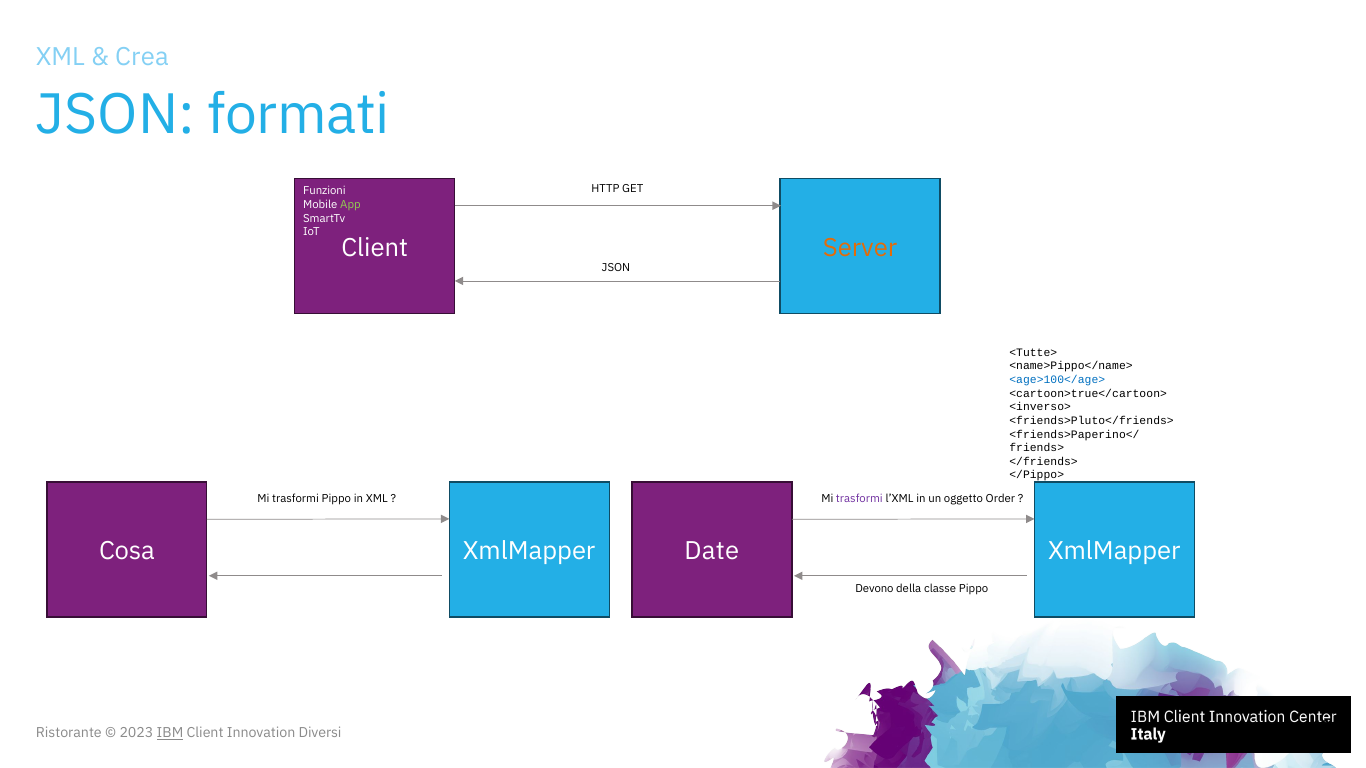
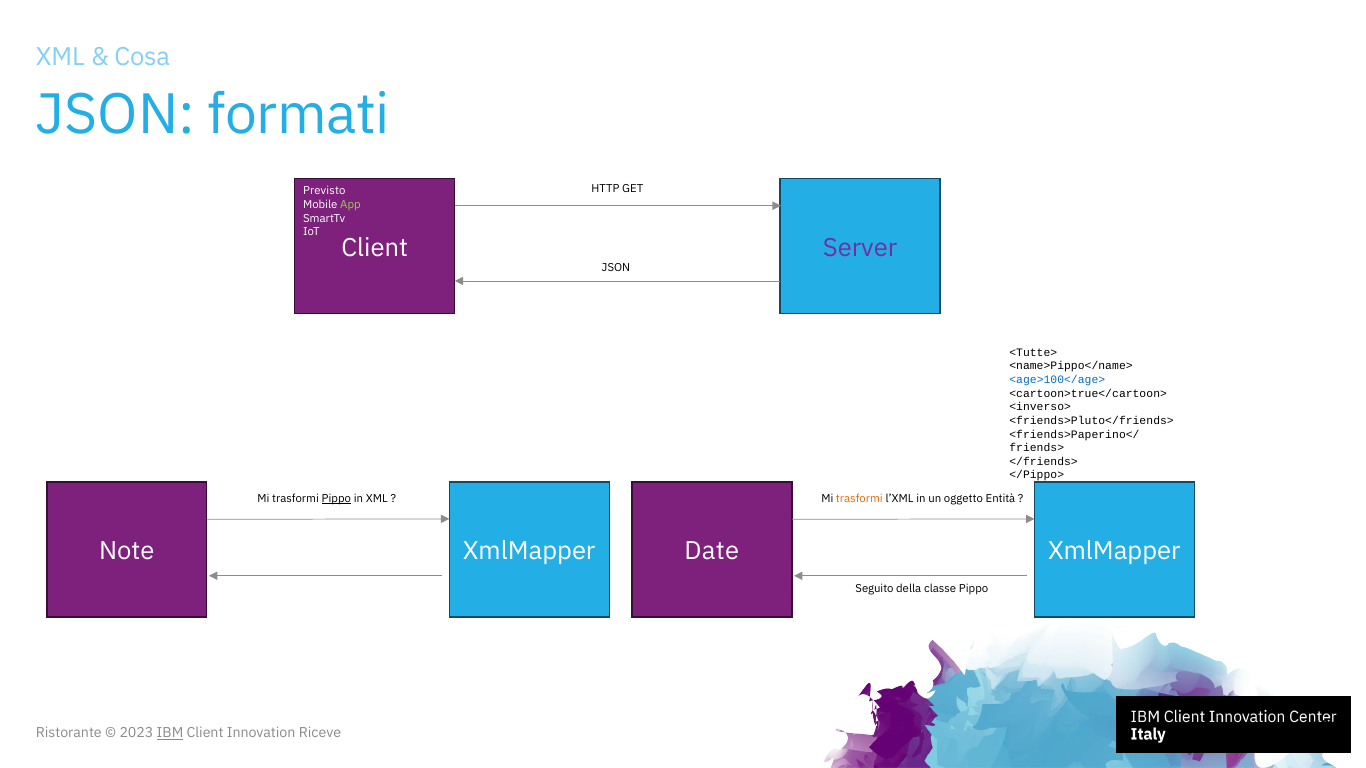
Crea: Crea -> Cosa
Funzioni: Funzioni -> Previsto
Server colour: orange -> purple
Pippo at (336, 499) underline: none -> present
trasformi at (859, 499) colour: purple -> orange
Order: Order -> Entità
Cosa: Cosa -> Note
Devono: Devono -> Seguito
Diversi: Diversi -> Riceve
